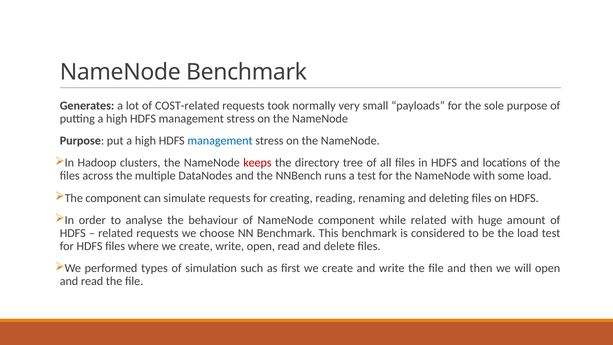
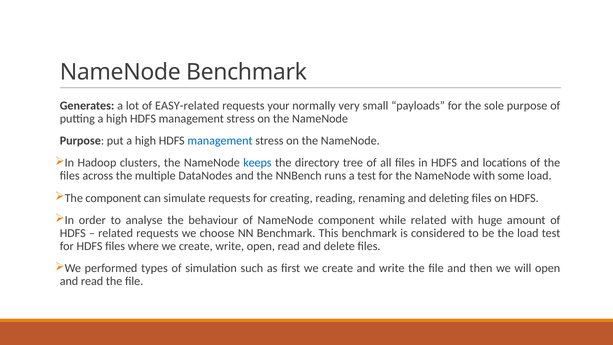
COST-related: COST-related -> EASY-related
took: took -> your
keeps colour: red -> blue
